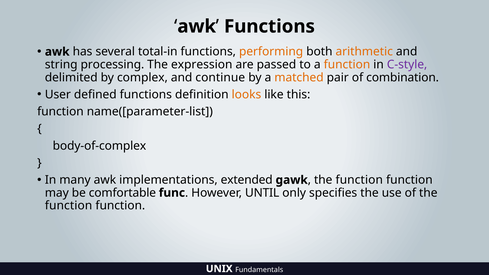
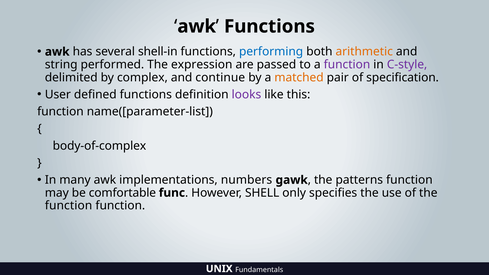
total-in: total-in -> shell-in
performing colour: orange -> blue
processing: processing -> performed
function at (347, 65) colour: orange -> purple
combination: combination -> specification
looks colour: orange -> purple
extended: extended -> numbers
function at (359, 180): function -> patterns
UNTIL: UNTIL -> SHELL
